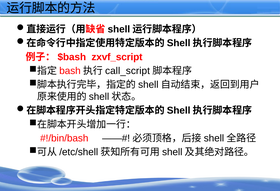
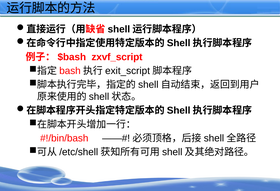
call_script: call_script -> exit_script
